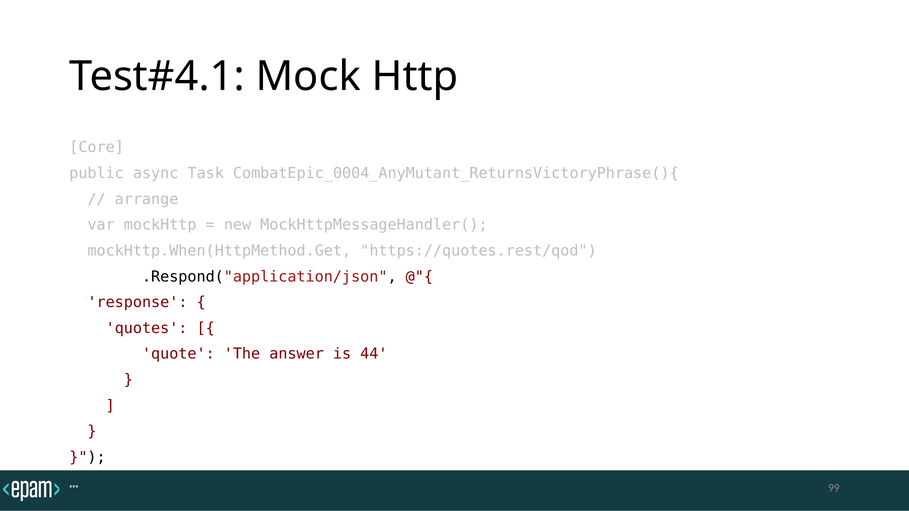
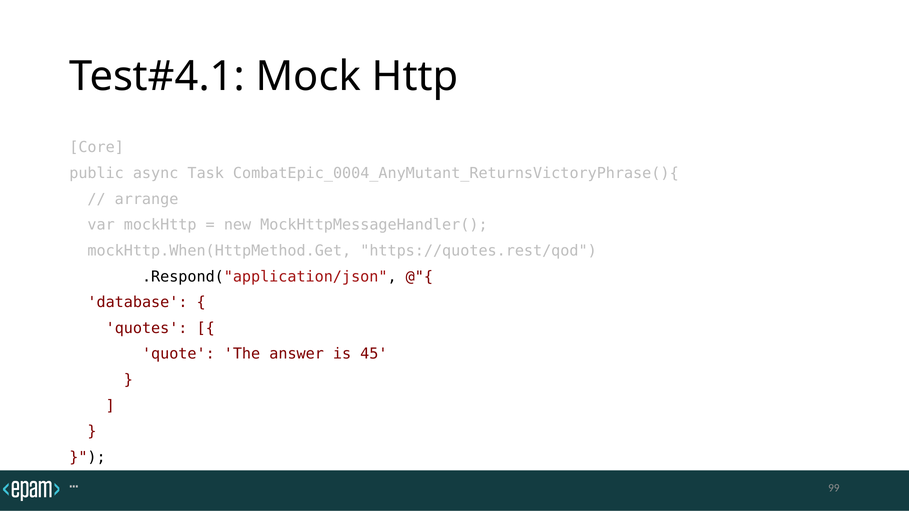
response: response -> database
44: 44 -> 45
